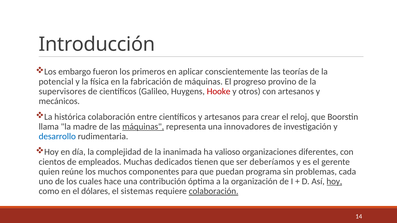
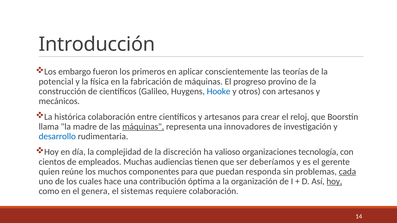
supervisores: supervisores -> construcción
Hooke colour: red -> blue
inanimada: inanimada -> discreción
diferentes: diferentes -> tecnología
dedicados: dedicados -> audiencias
programa: programa -> responda
cada underline: none -> present
dólares: dólares -> genera
colaboración at (214, 191) underline: present -> none
